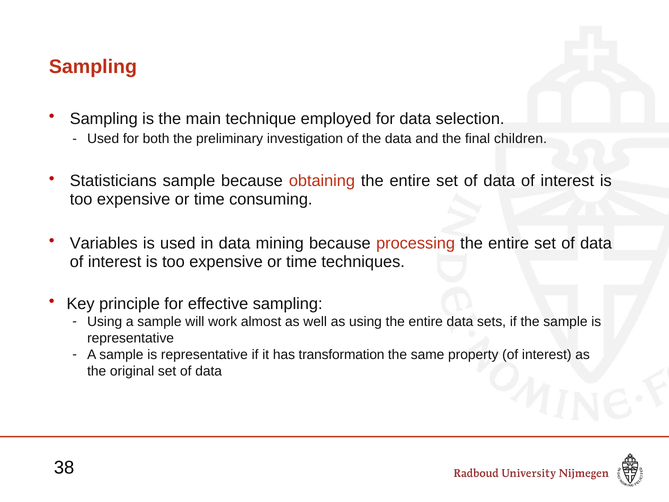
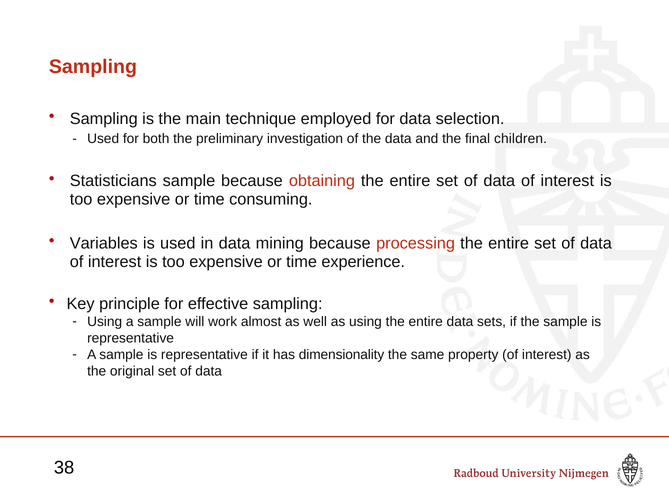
techniques: techniques -> experience
transformation: transformation -> dimensionality
